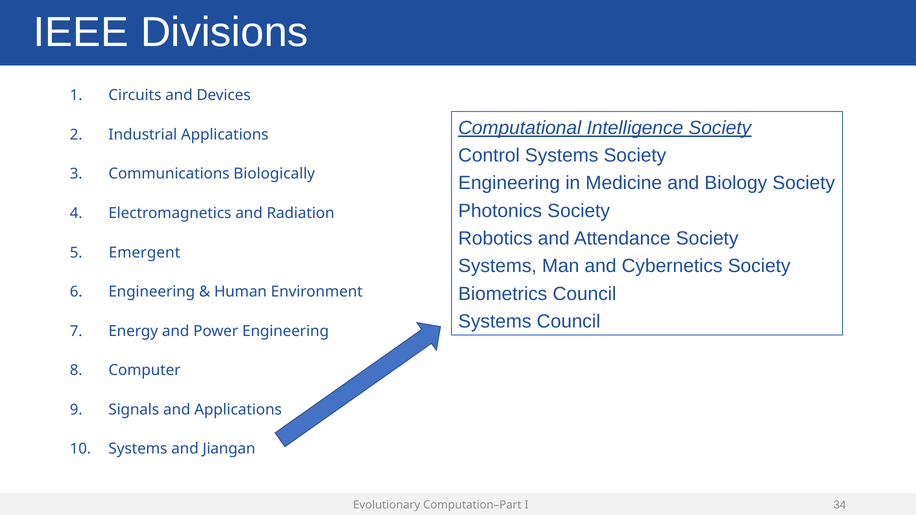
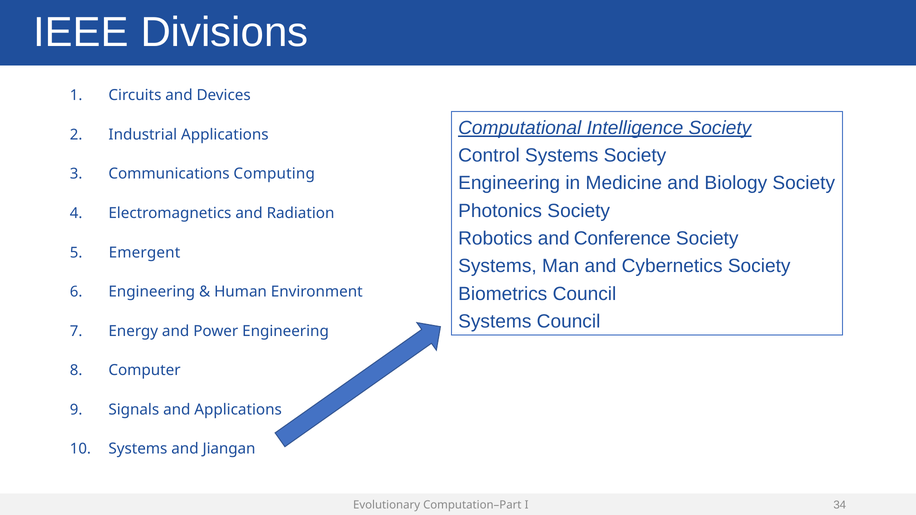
Biologically: Biologically -> Computing
Attendance: Attendance -> Conference
